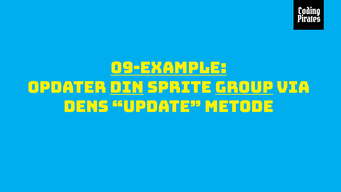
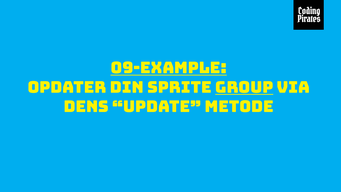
din underline: present -> none
